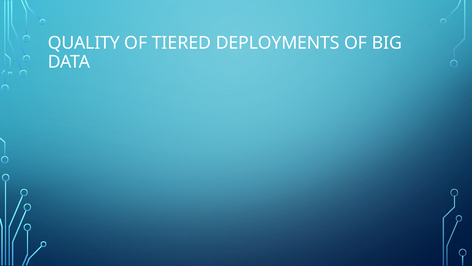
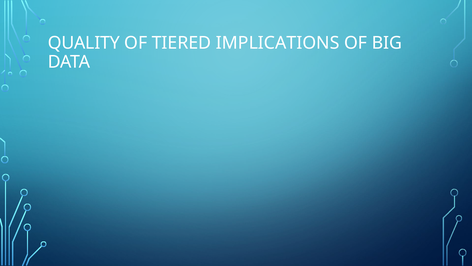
DEPLOYMENTS: DEPLOYMENTS -> IMPLICATIONS
